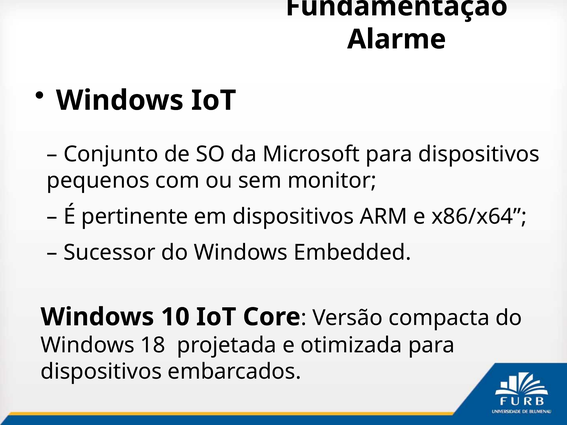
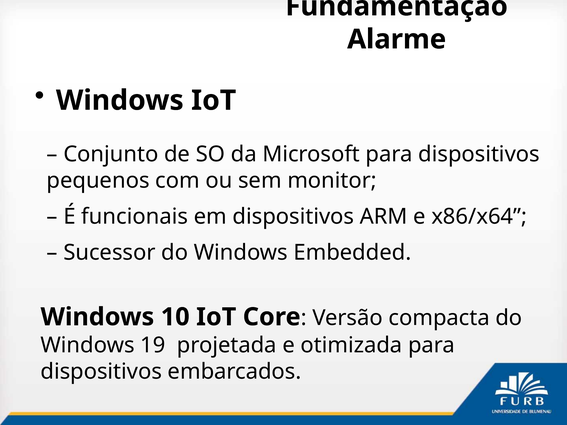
pertinente: pertinente -> funcionais
18: 18 -> 19
